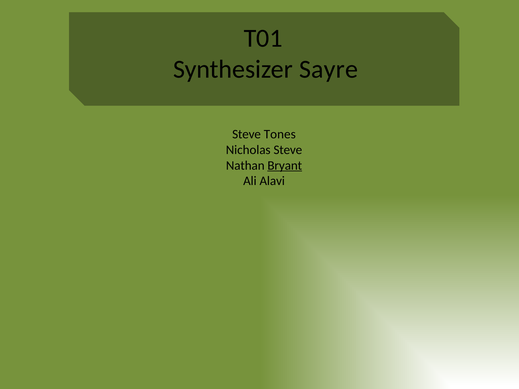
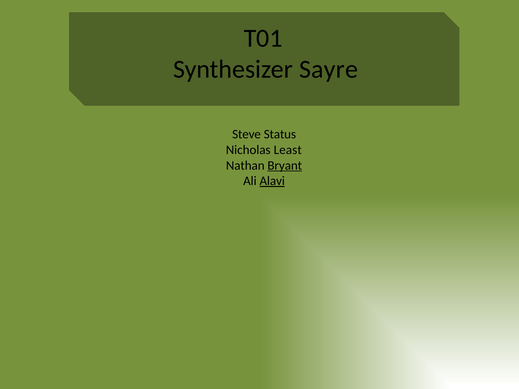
Tones: Tones -> Status
Nicholas Steve: Steve -> Least
Alavi underline: none -> present
